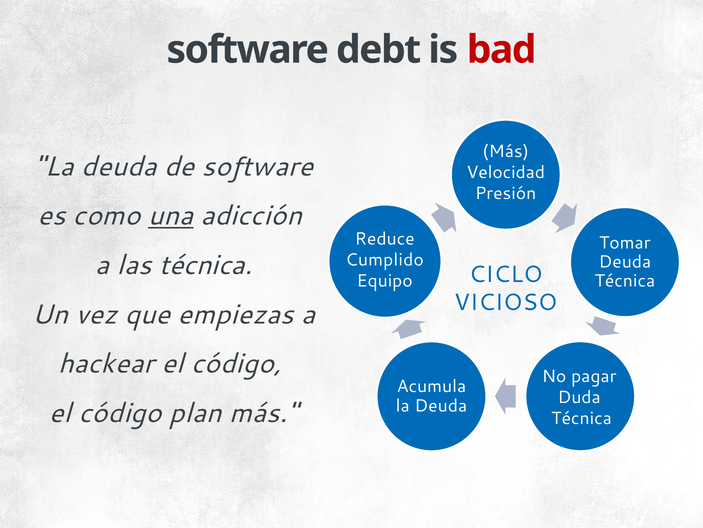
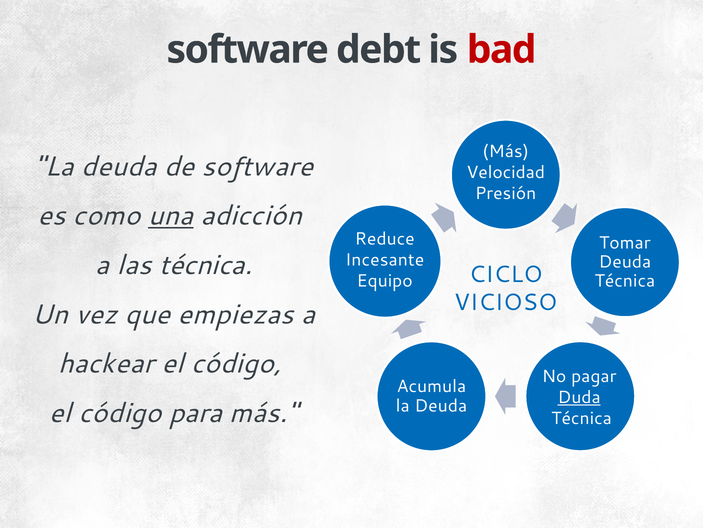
Cumplido: Cumplido -> Incesante
Duda underline: none -> present
plan: plan -> para
